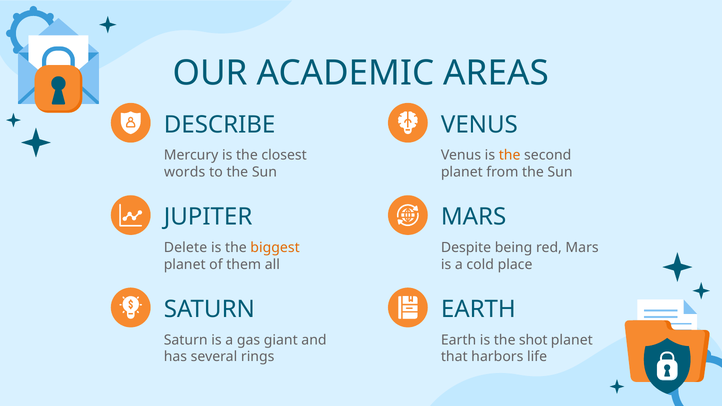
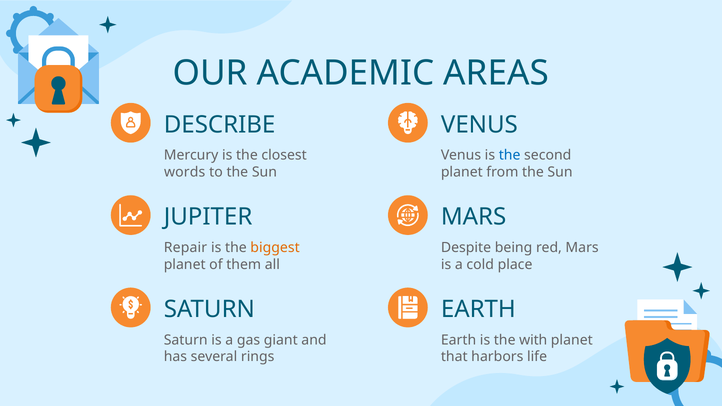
the at (510, 155) colour: orange -> blue
Delete: Delete -> Repair
shot: shot -> with
